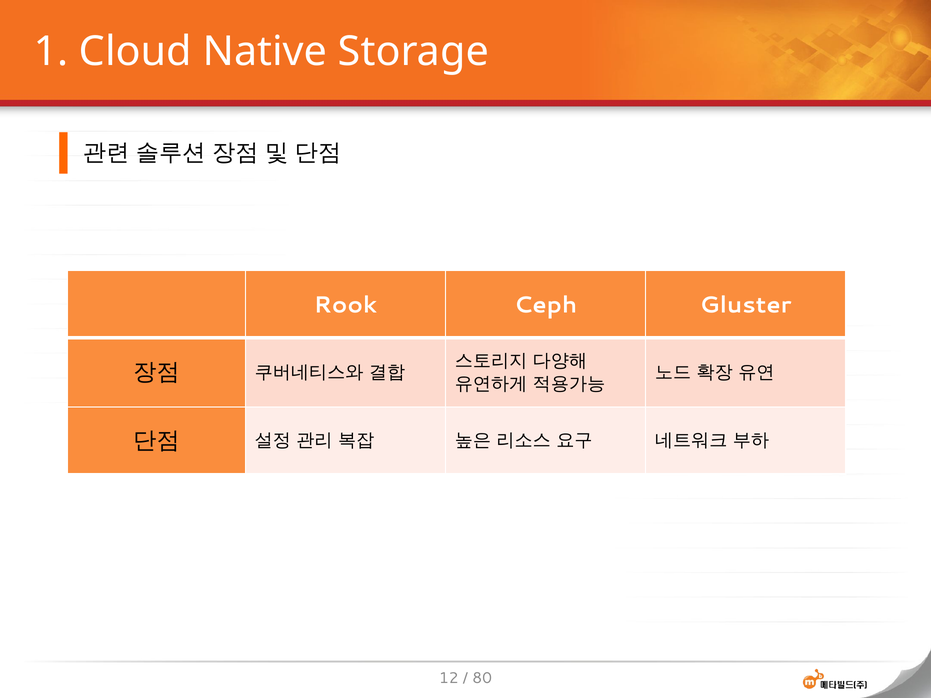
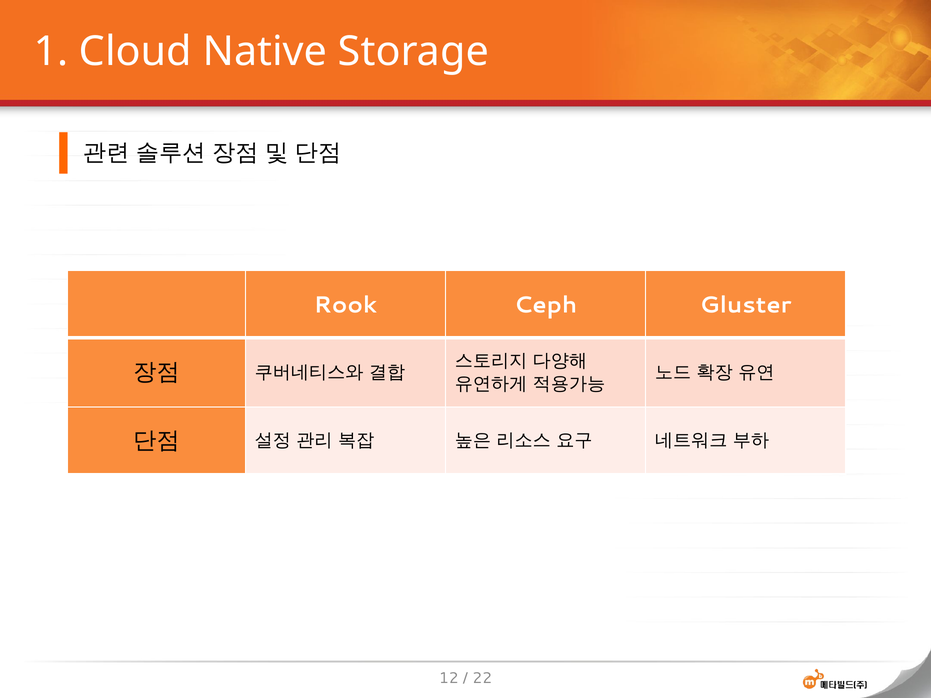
80: 80 -> 22
